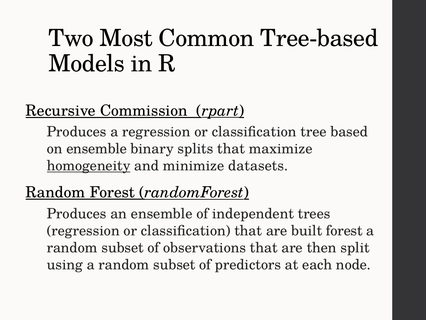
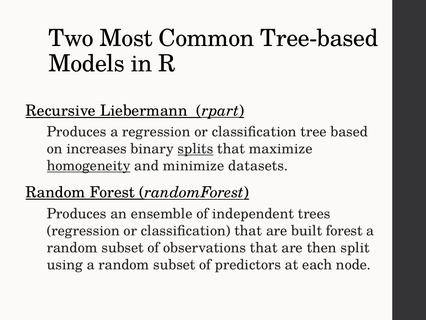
Commission: Commission -> Liebermann
on ensemble: ensemble -> increases
splits underline: none -> present
